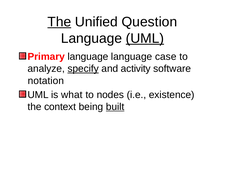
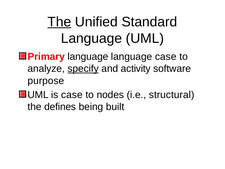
Question: Question -> Standard
UML at (145, 38) underline: present -> none
notation: notation -> purpose
is what: what -> case
existence: existence -> structural
context: context -> defines
built underline: present -> none
